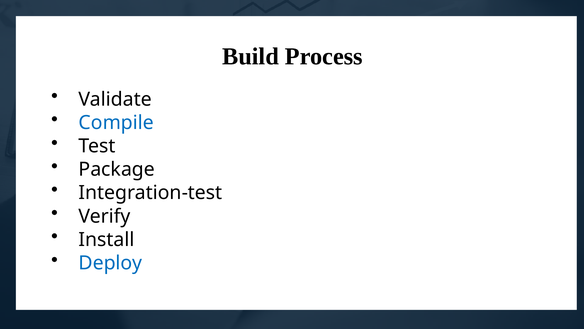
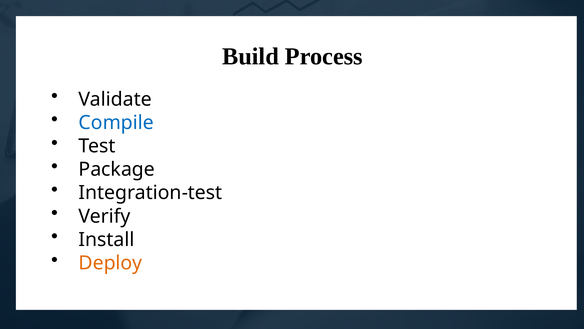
Deploy colour: blue -> orange
